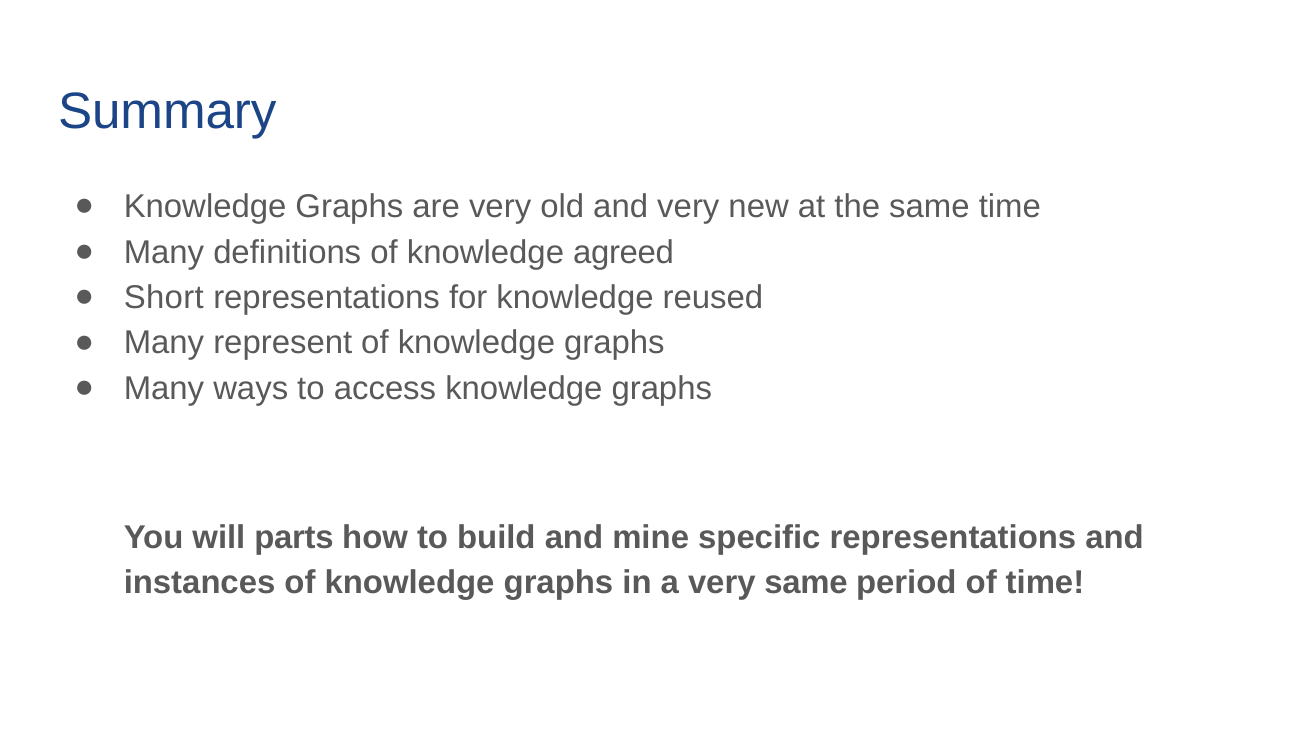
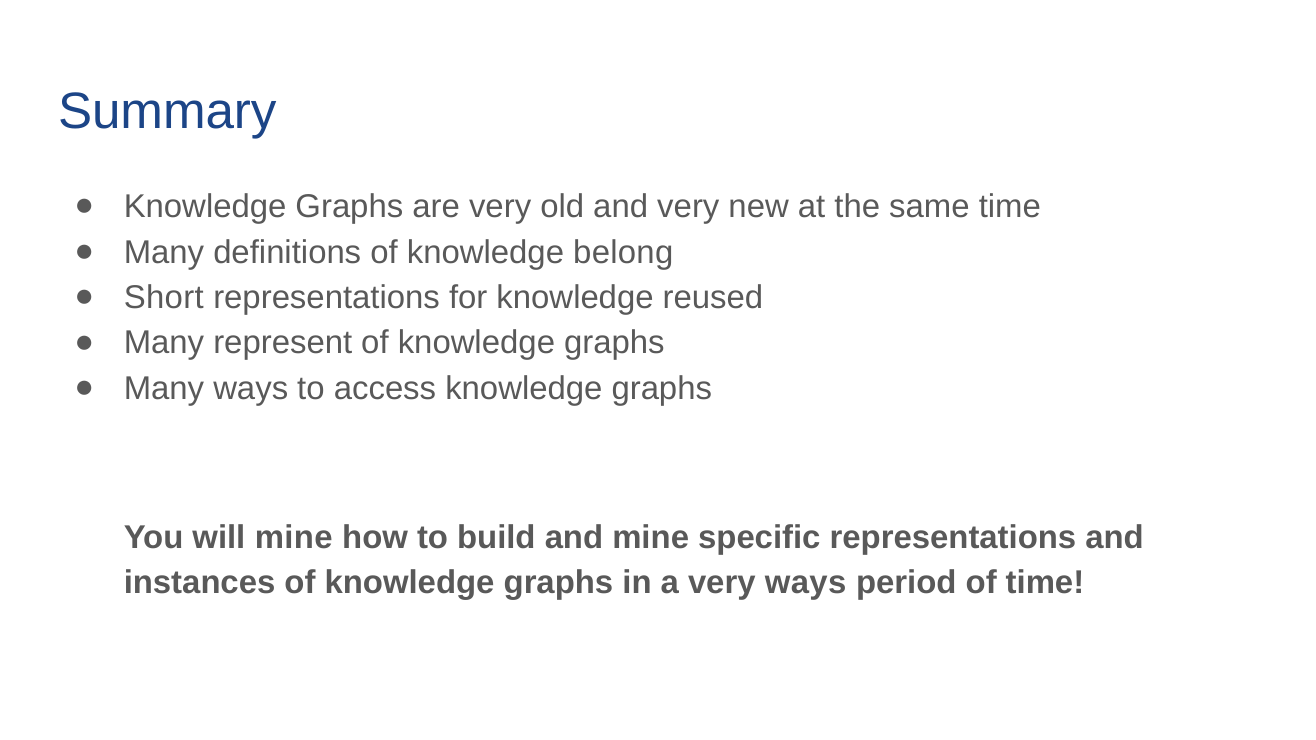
agreed: agreed -> belong
will parts: parts -> mine
very same: same -> ways
